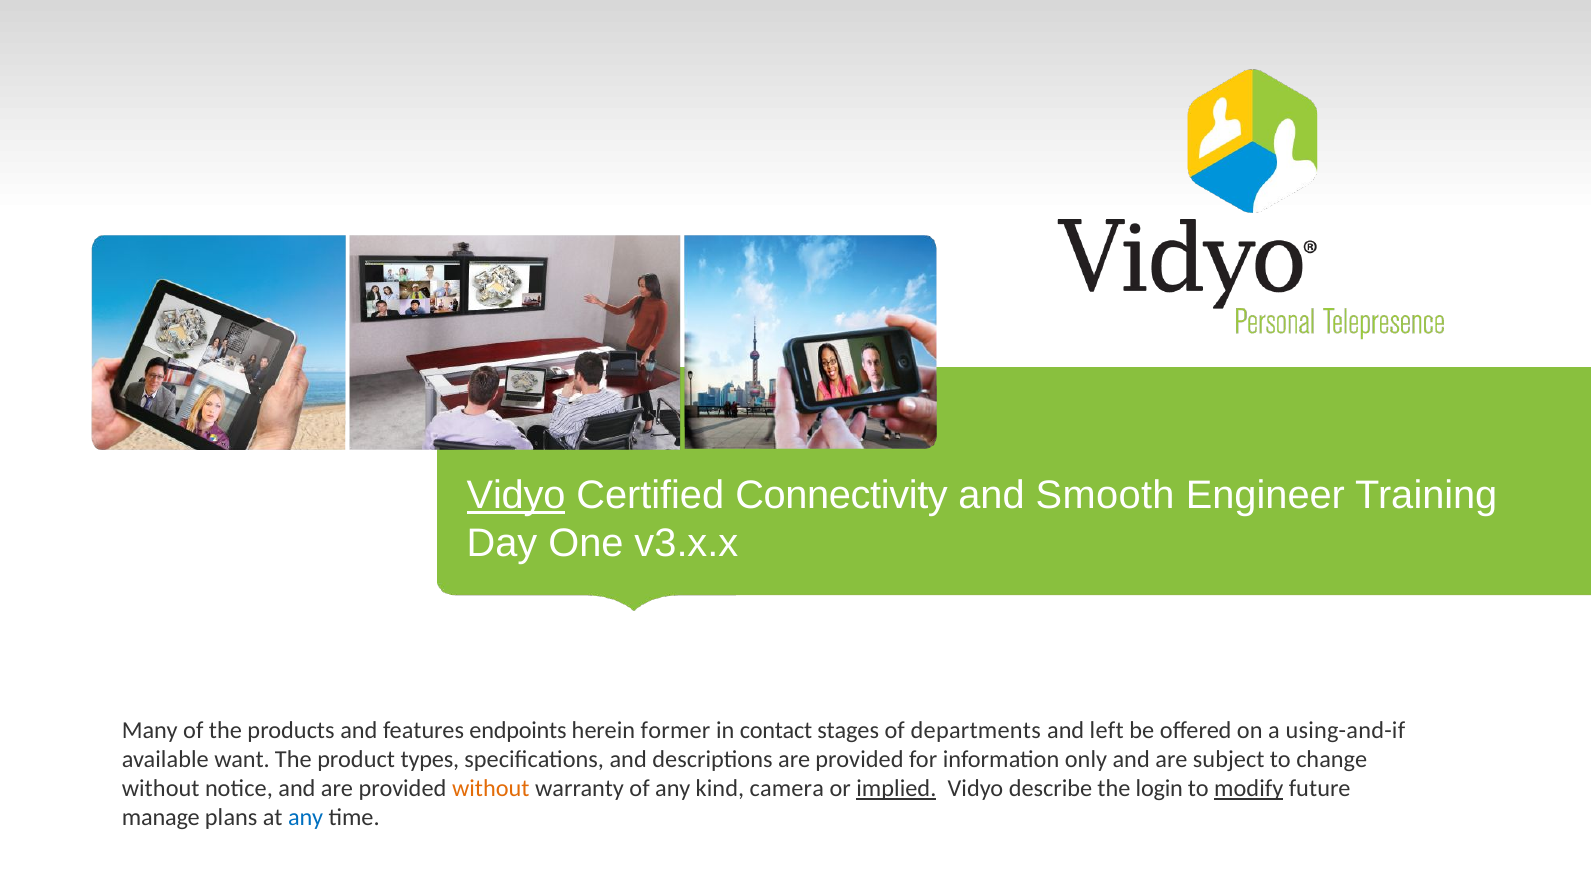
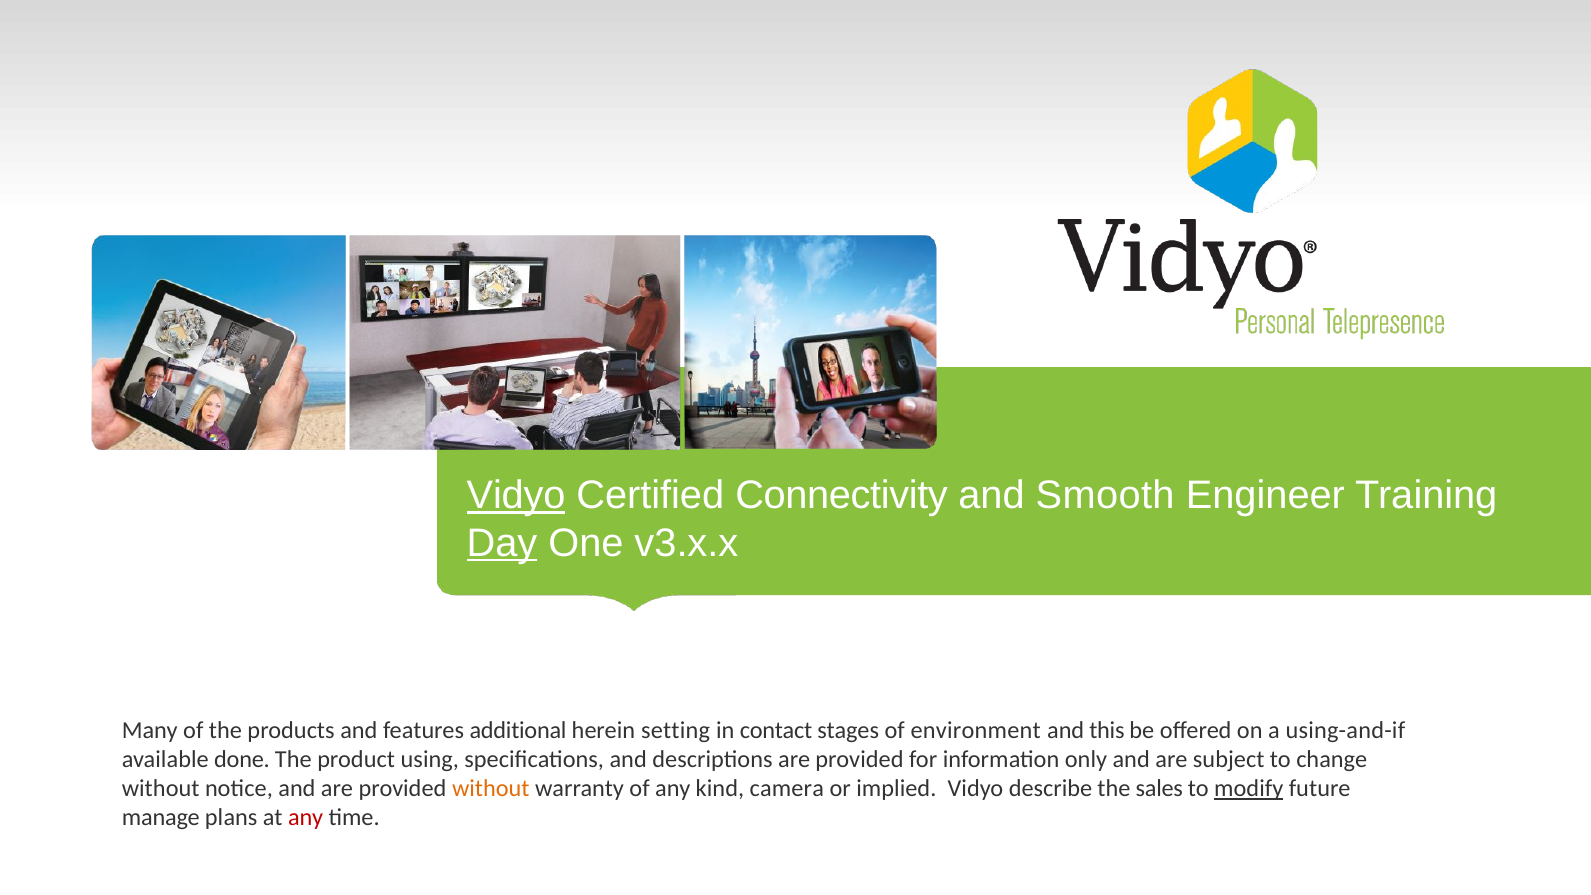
Day underline: none -> present
endpoints: endpoints -> additional
former: former -> setting
departments: departments -> environment
left: left -> this
want: want -> done
types: types -> using
implied underline: present -> none
login: login -> sales
any at (306, 818) colour: blue -> red
